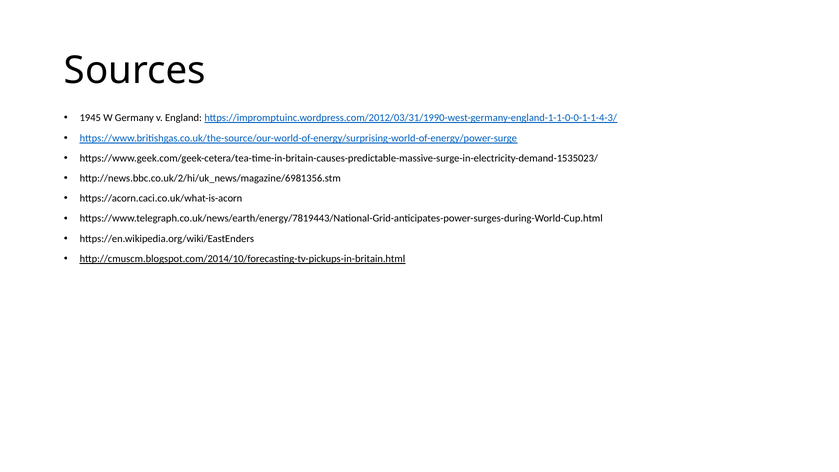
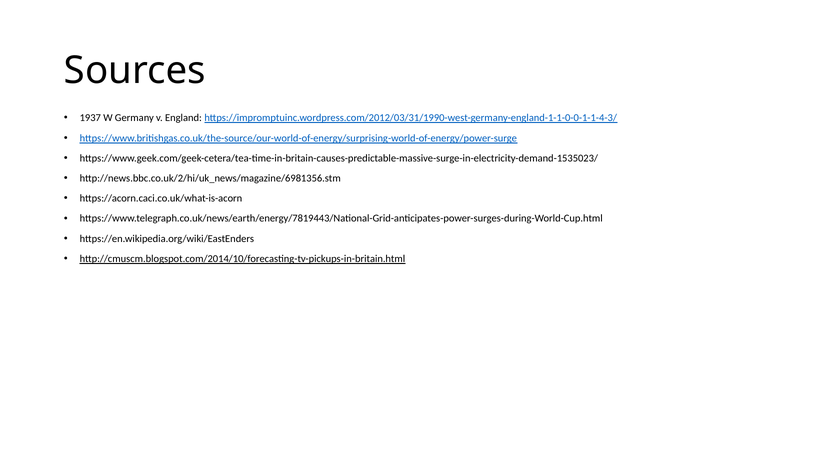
1945: 1945 -> 1937
